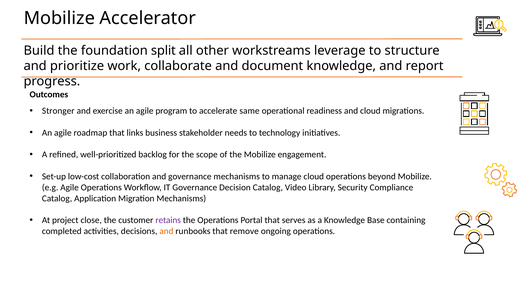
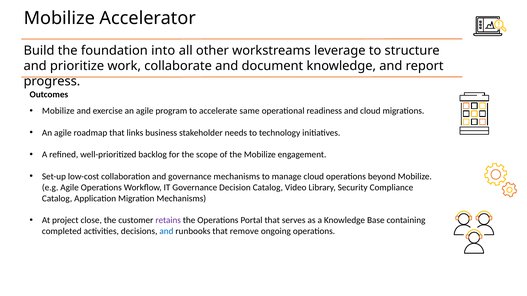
split: split -> into
Stronger at (58, 111): Stronger -> Mobilize
and at (166, 232) colour: orange -> blue
